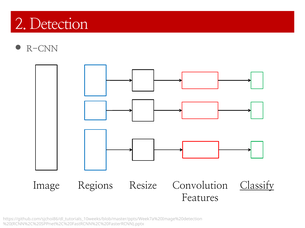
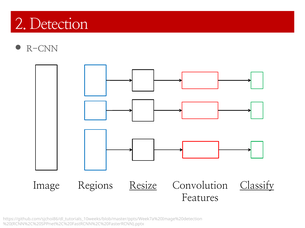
Resize underline: none -> present
